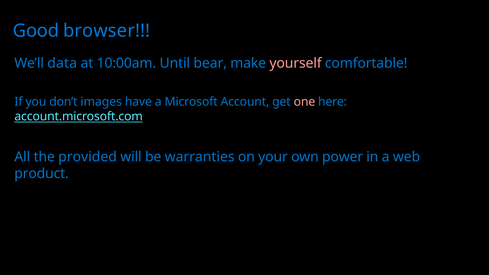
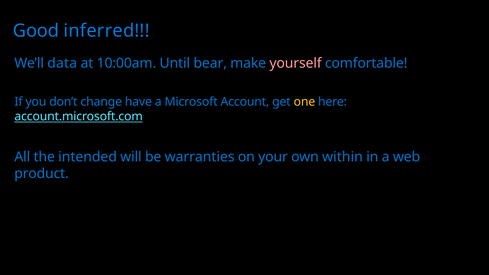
browser: browser -> inferred
images: images -> change
one colour: pink -> yellow
provided: provided -> intended
power: power -> within
